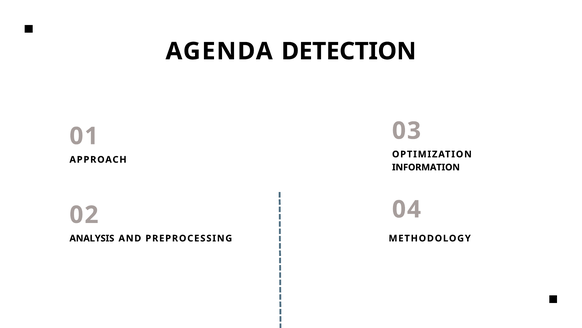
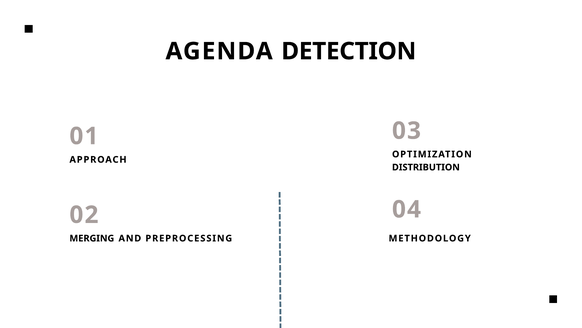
INFORMATION: INFORMATION -> DISTRIBUTION
ANALYSIS: ANALYSIS -> MERGING
